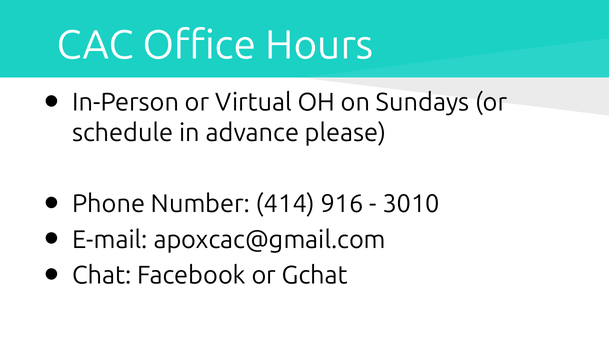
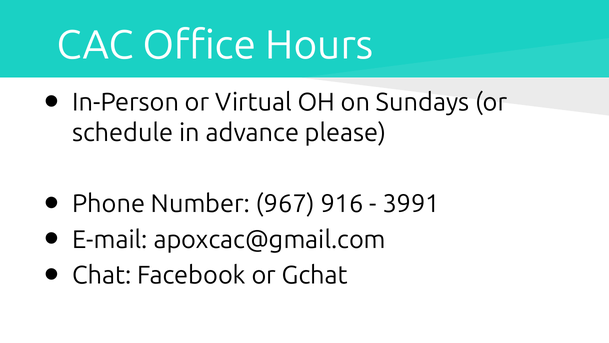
414: 414 -> 967
3010: 3010 -> 3991
